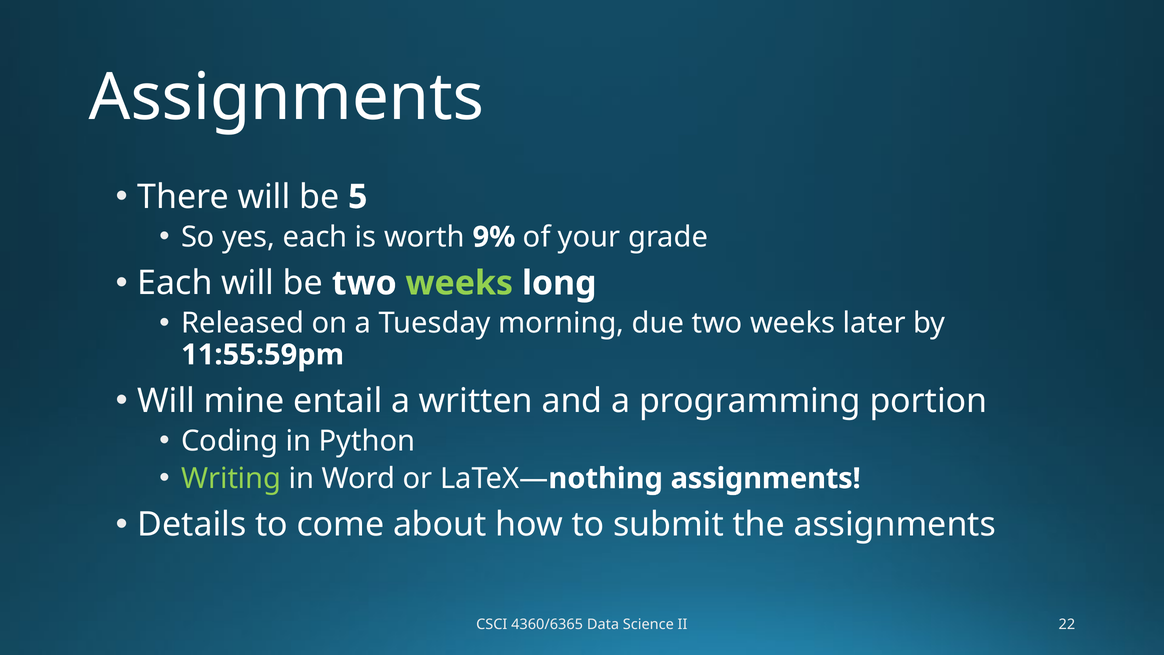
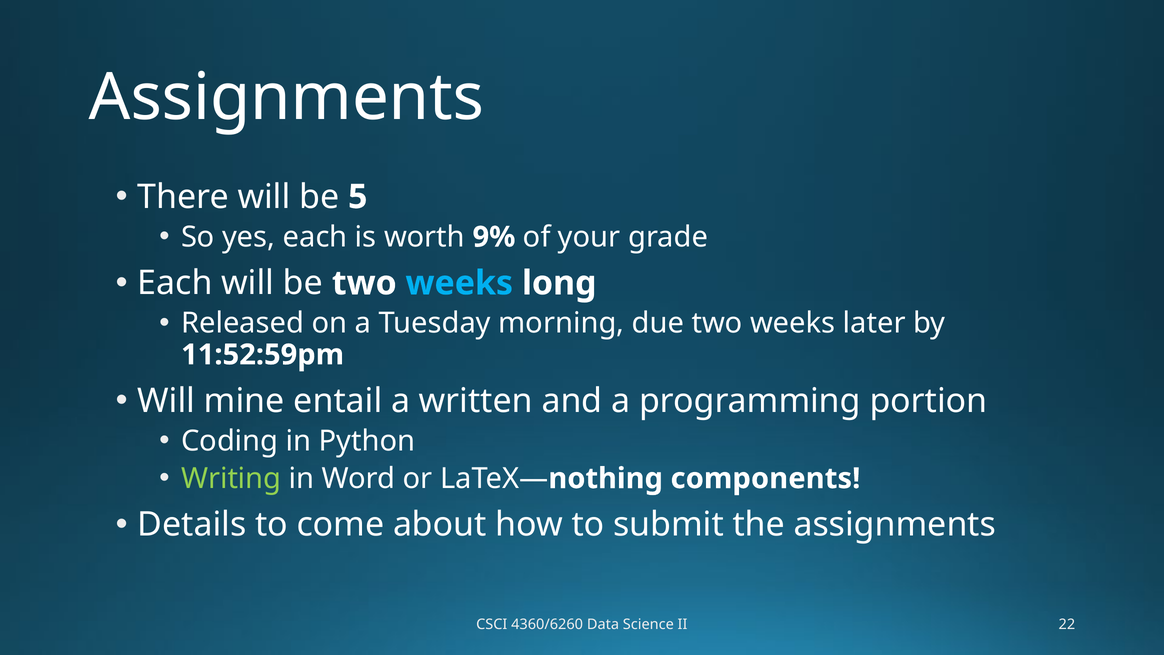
weeks at (459, 283) colour: light green -> light blue
11:55:59pm: 11:55:59pm -> 11:52:59pm
assignments at (766, 478): assignments -> components
4360/6365: 4360/6365 -> 4360/6260
